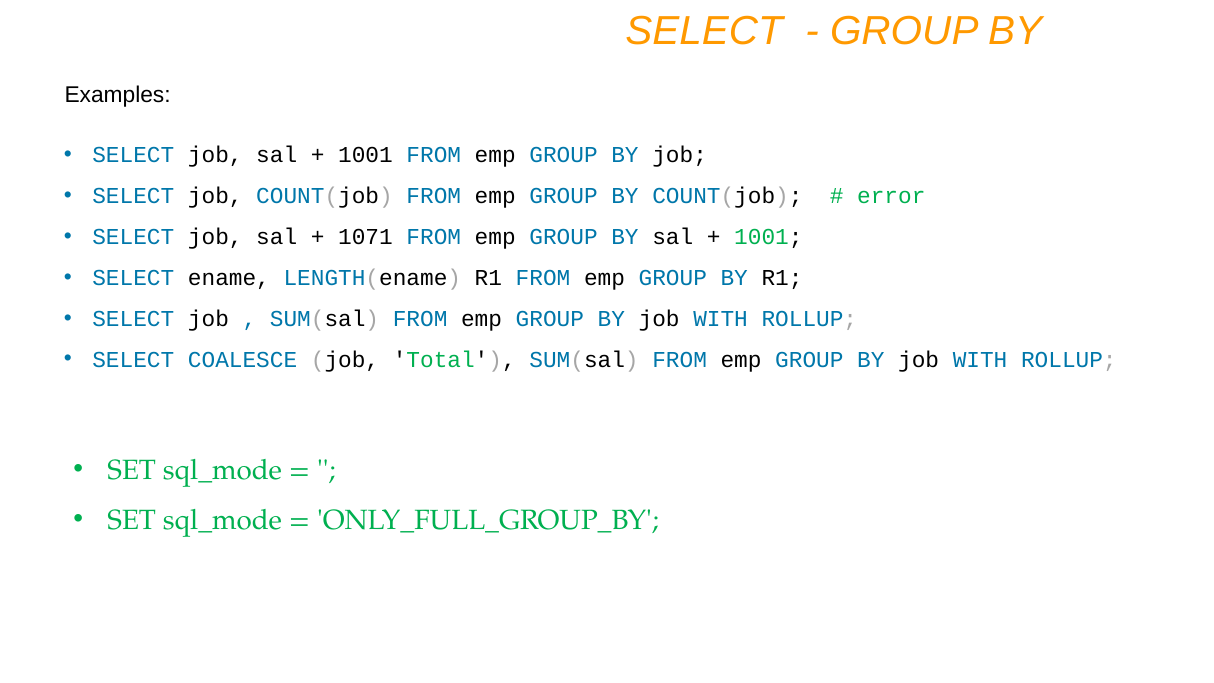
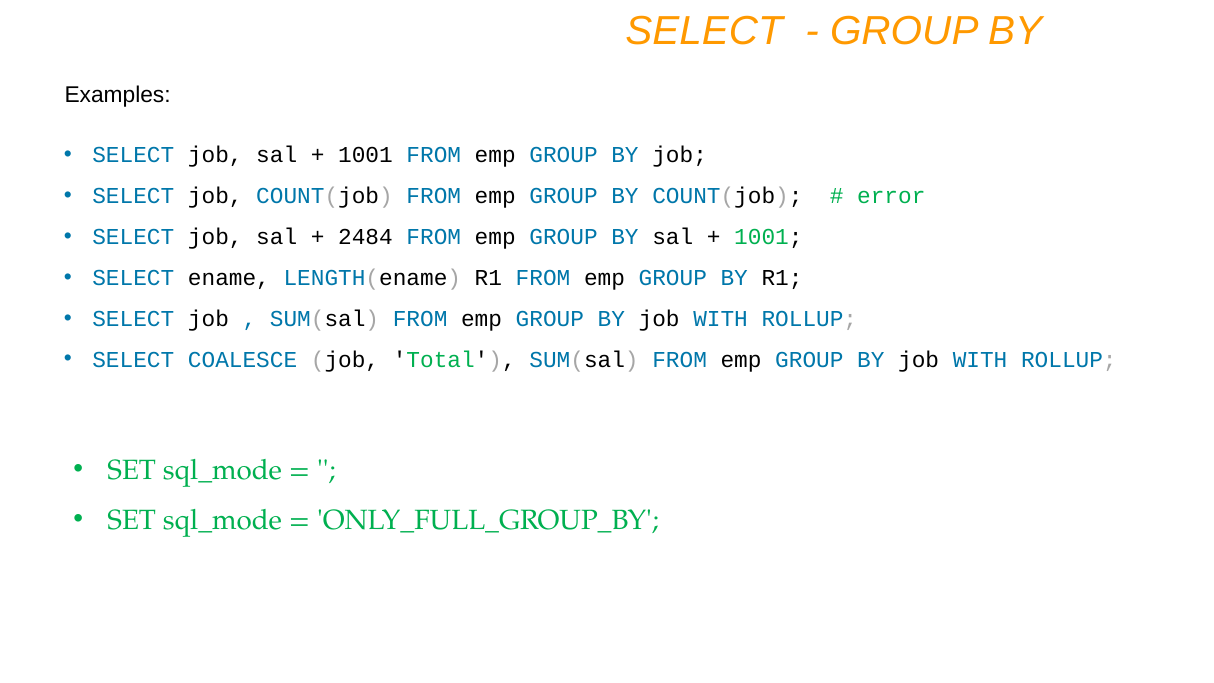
1071: 1071 -> 2484
